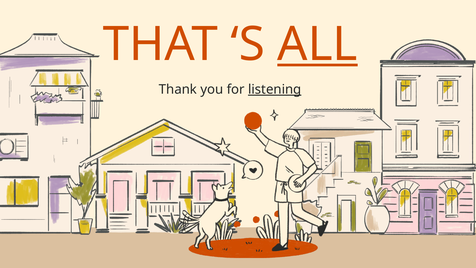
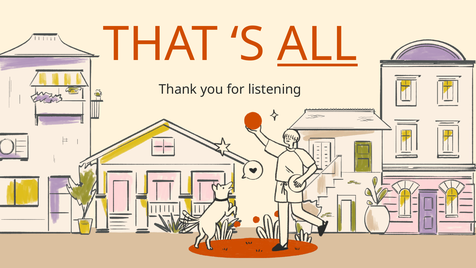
listening underline: present -> none
